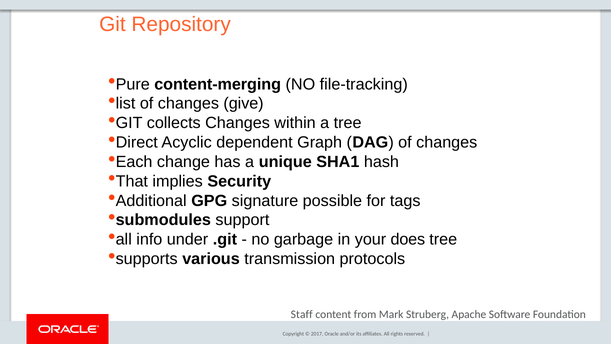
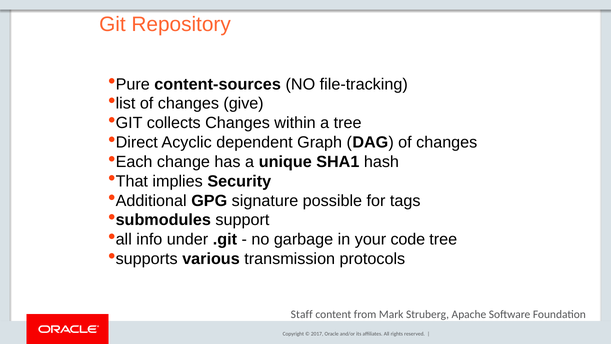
content-merging: content-merging -> content-sources
does: does -> code
